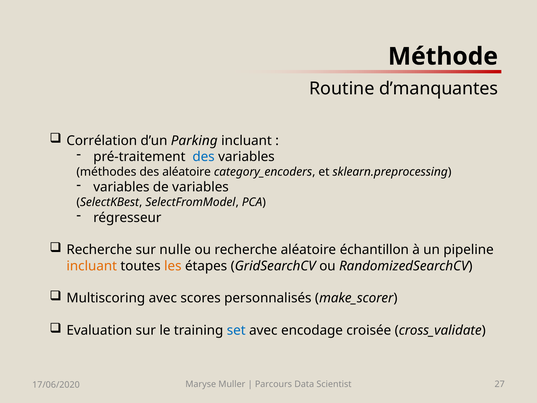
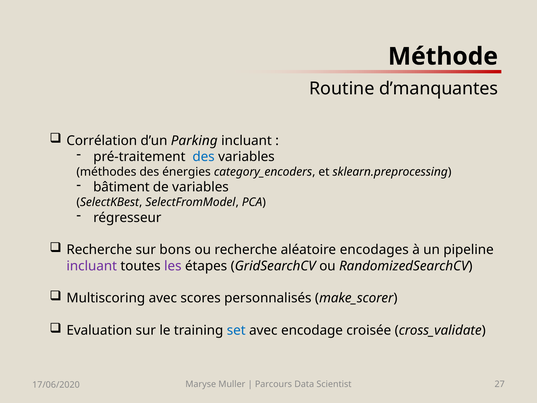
des aléatoire: aléatoire -> énergies
variables at (121, 187): variables -> bâtiment
nulle: nulle -> bons
échantillon: échantillon -> encodages
incluant at (92, 266) colour: orange -> purple
les colour: orange -> purple
